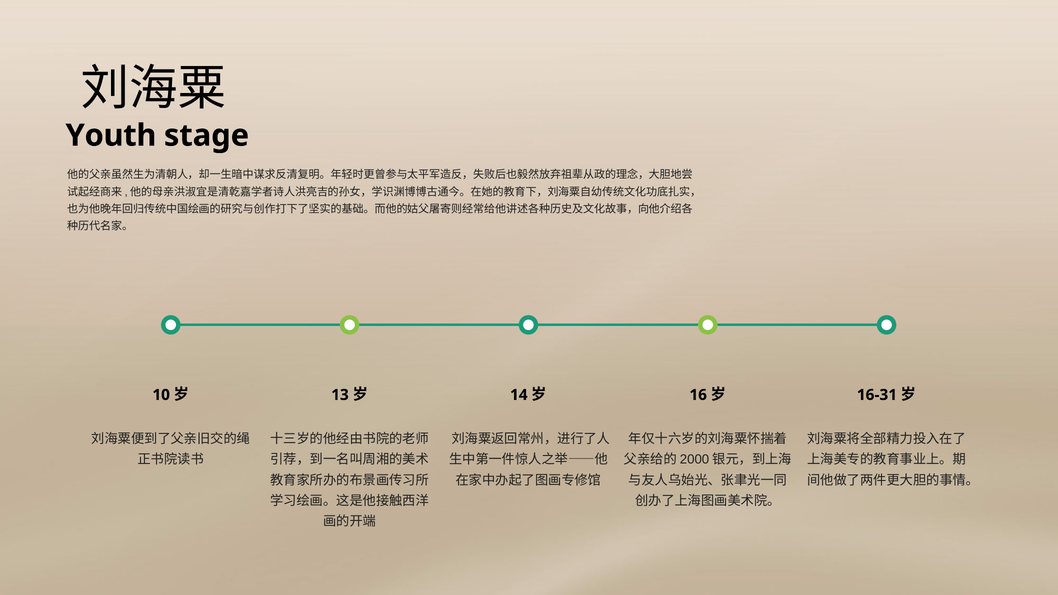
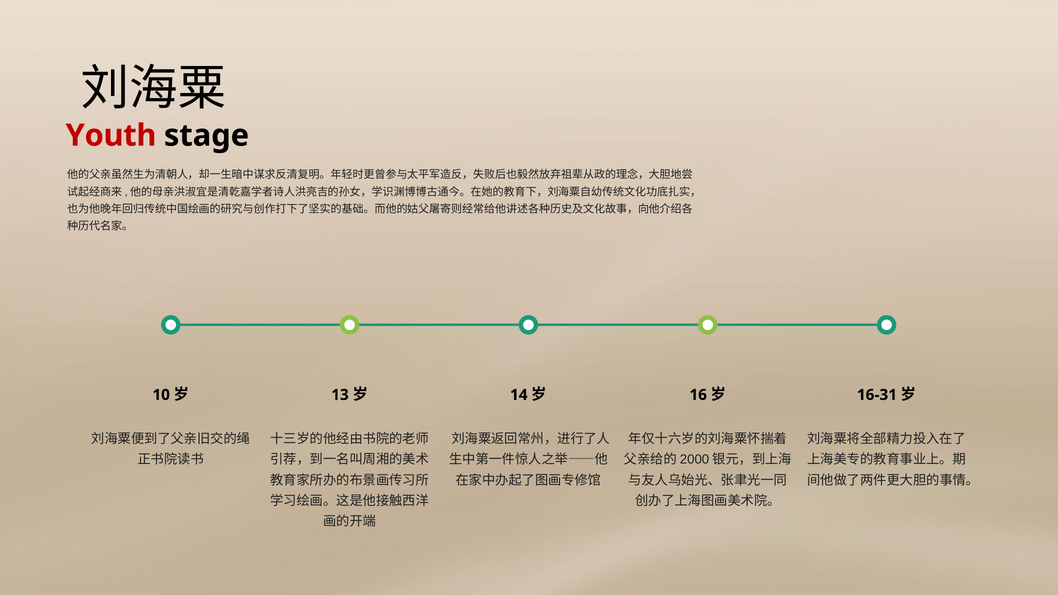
Youth colour: black -> red
